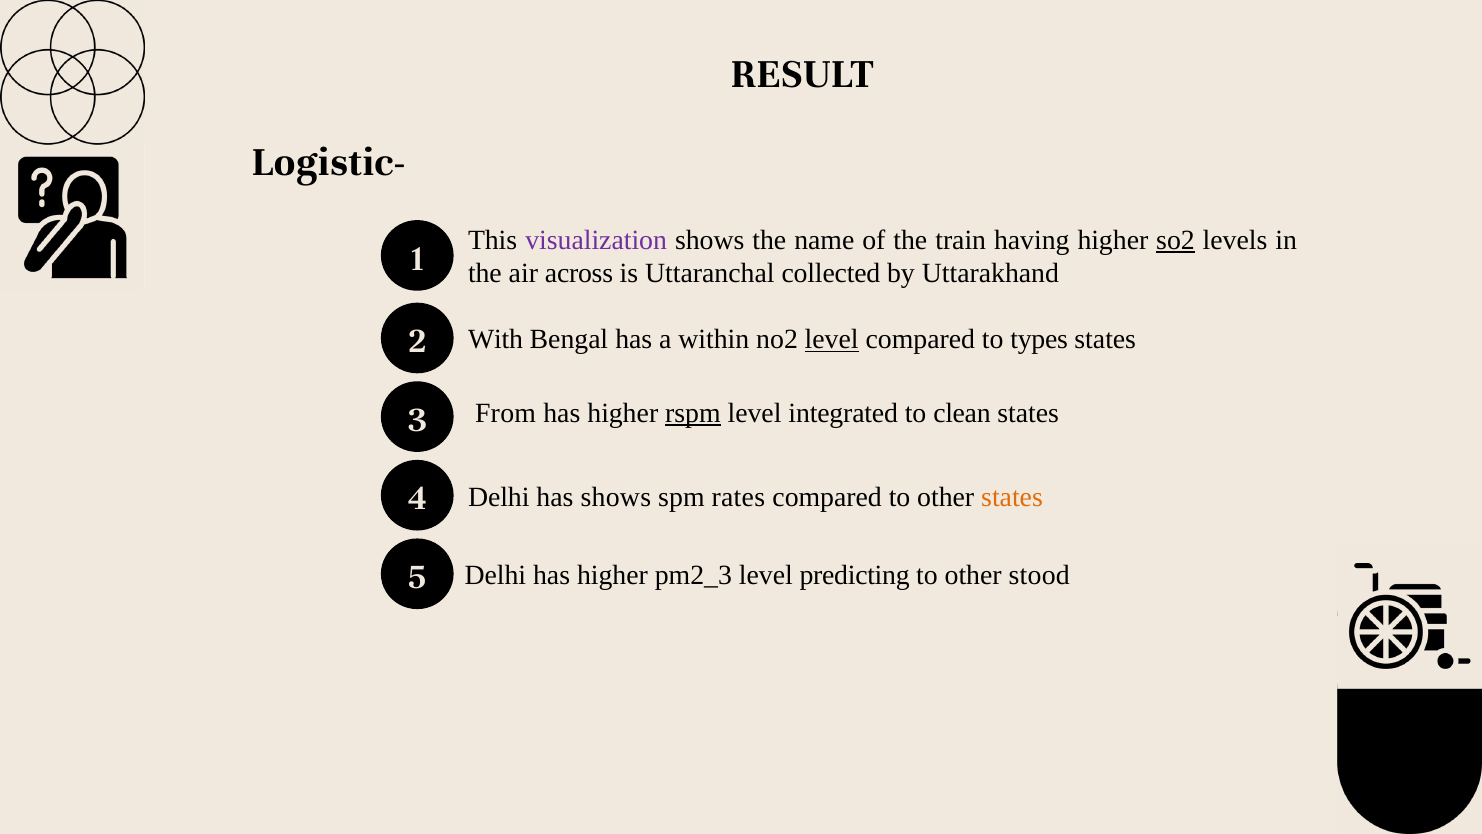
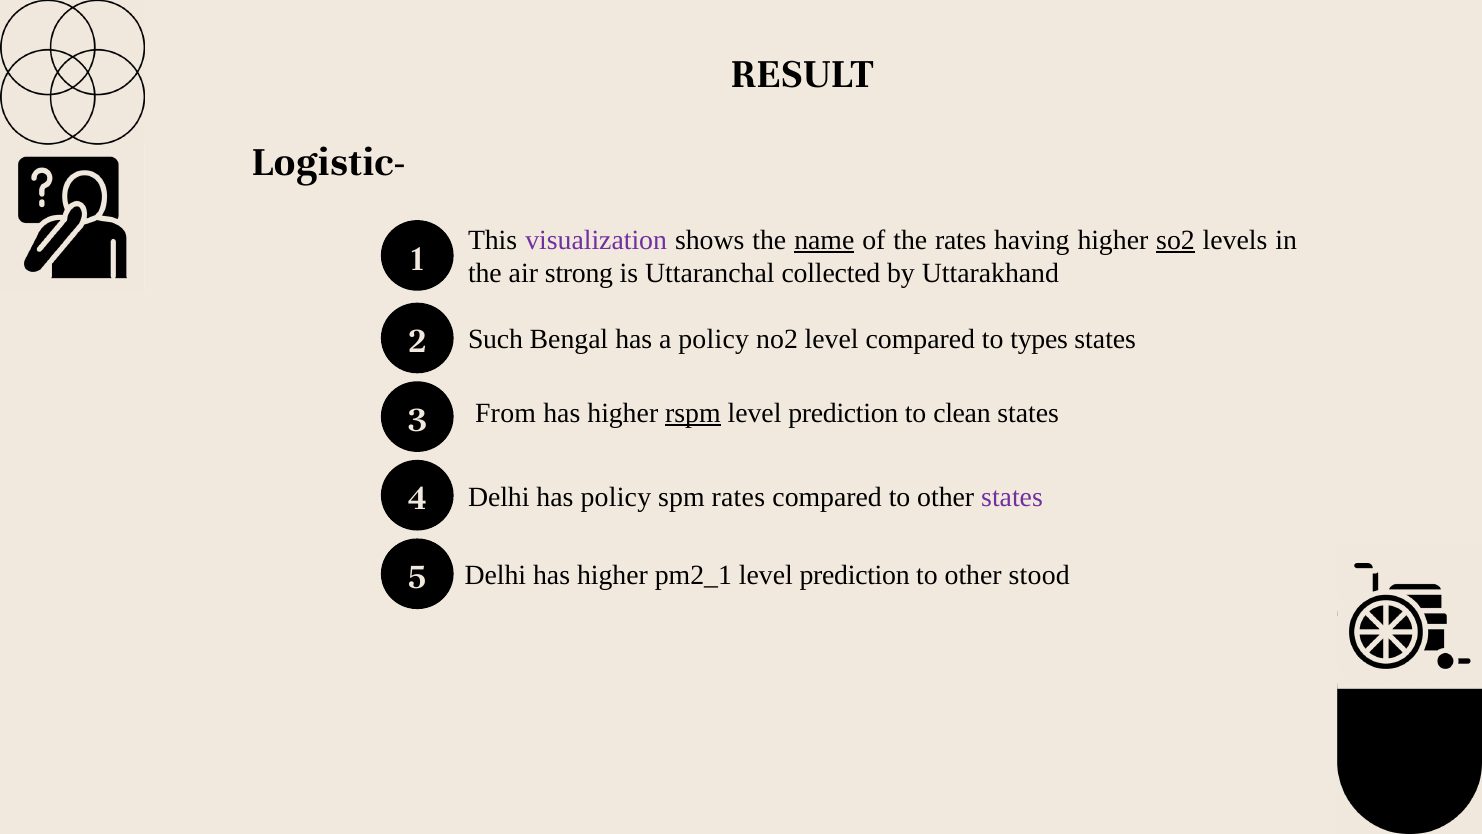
name underline: none -> present
the train: train -> rates
across: across -> strong
With: With -> Such
a within: within -> policy
level at (832, 339) underline: present -> none
integrated at (843, 413): integrated -> prediction
has shows: shows -> policy
states at (1012, 497) colour: orange -> purple
pm2_3: pm2_3 -> pm2_1
predicting at (855, 575): predicting -> prediction
